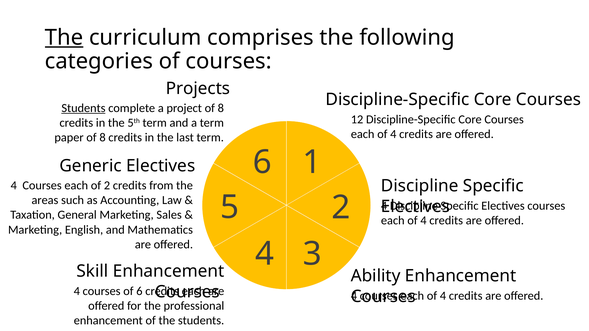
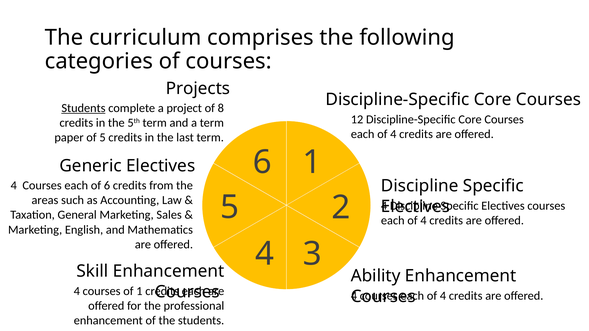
The at (64, 38) underline: present -> none
paper of 8: 8 -> 5
of 2: 2 -> 6
of 6: 6 -> 1
